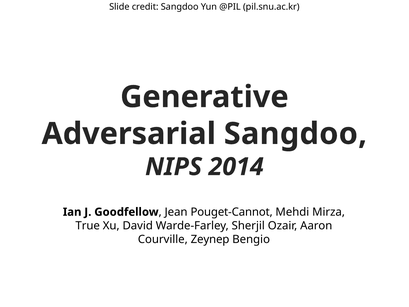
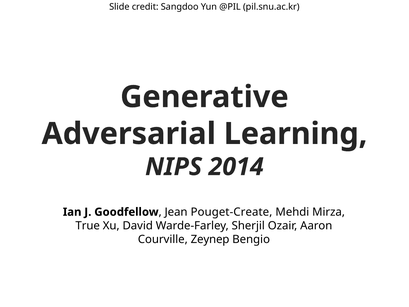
Adversarial Sangdoo: Sangdoo -> Learning
Pouget-Cannot: Pouget-Cannot -> Pouget-Create
